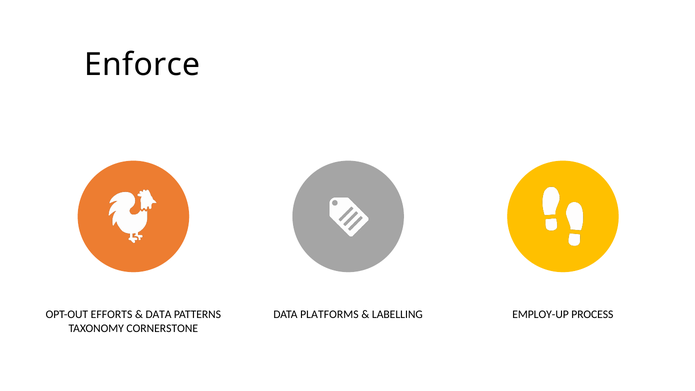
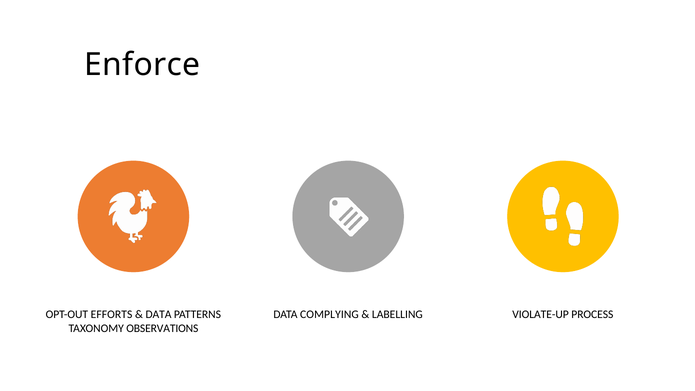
PLATFORMS: PLATFORMS -> COMPLYING
EMPLOY-UP: EMPLOY-UP -> VIOLATE-UP
CORNERSTONE: CORNERSTONE -> OBSERVATIONS
